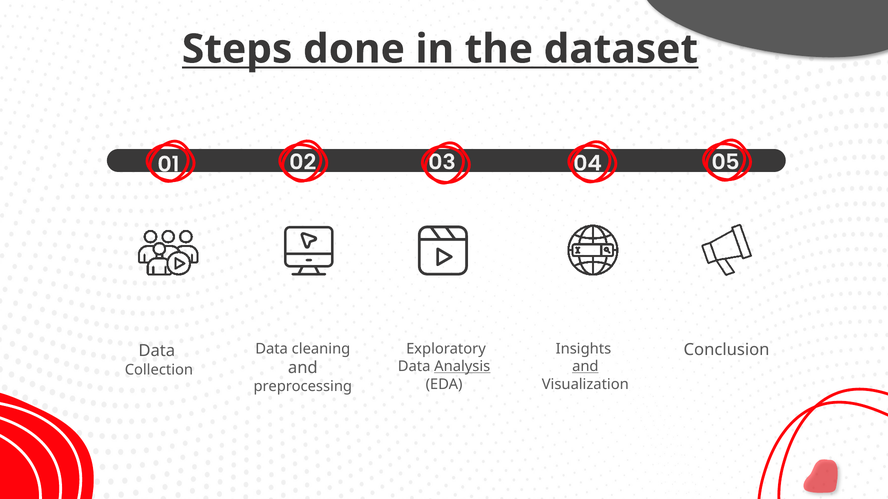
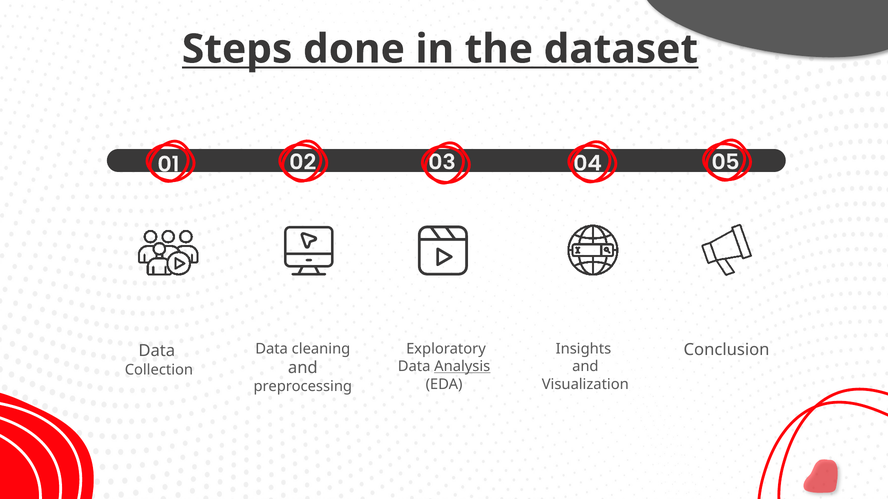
and at (585, 367) underline: present -> none
